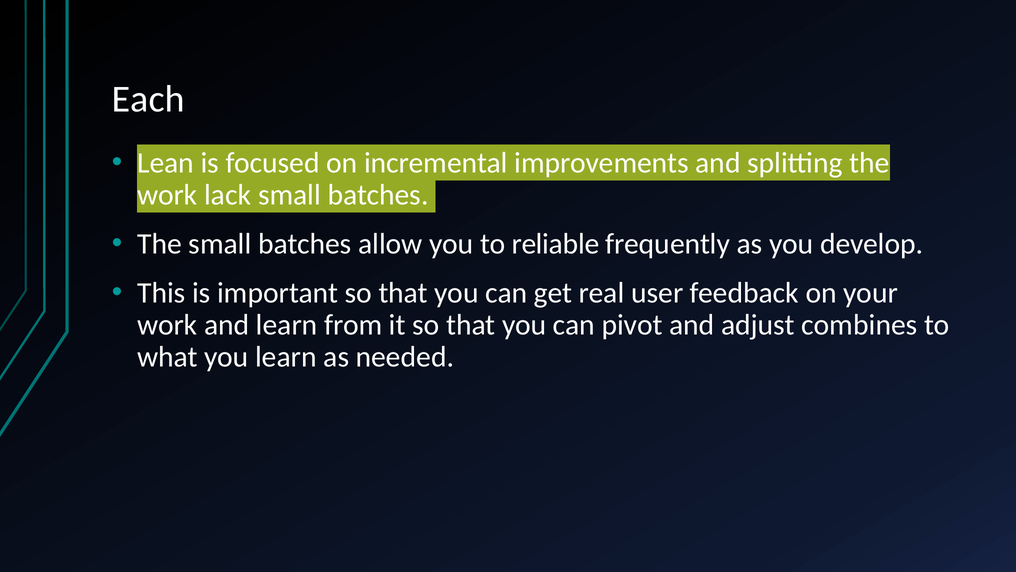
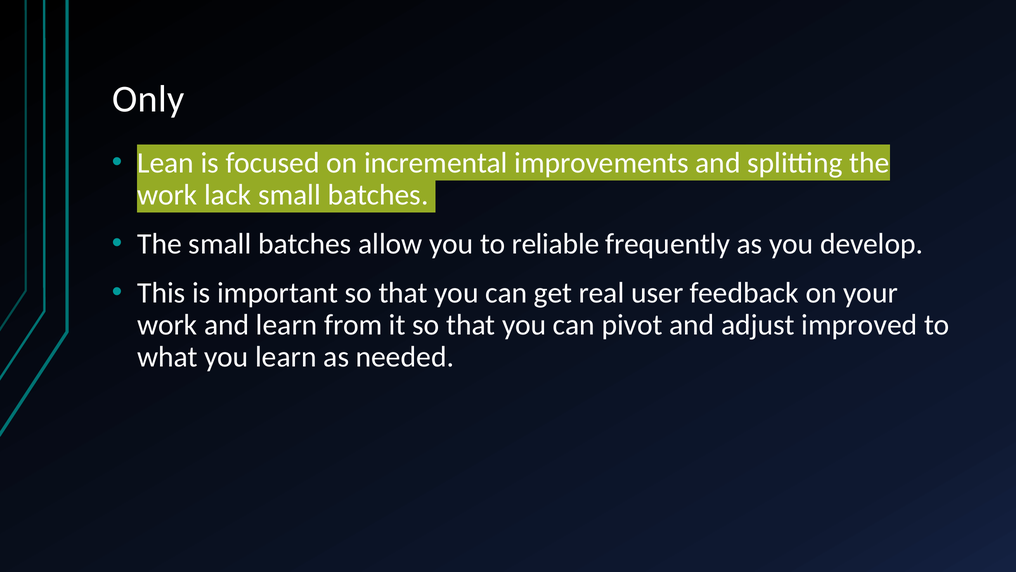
Each: Each -> Only
combines: combines -> improved
